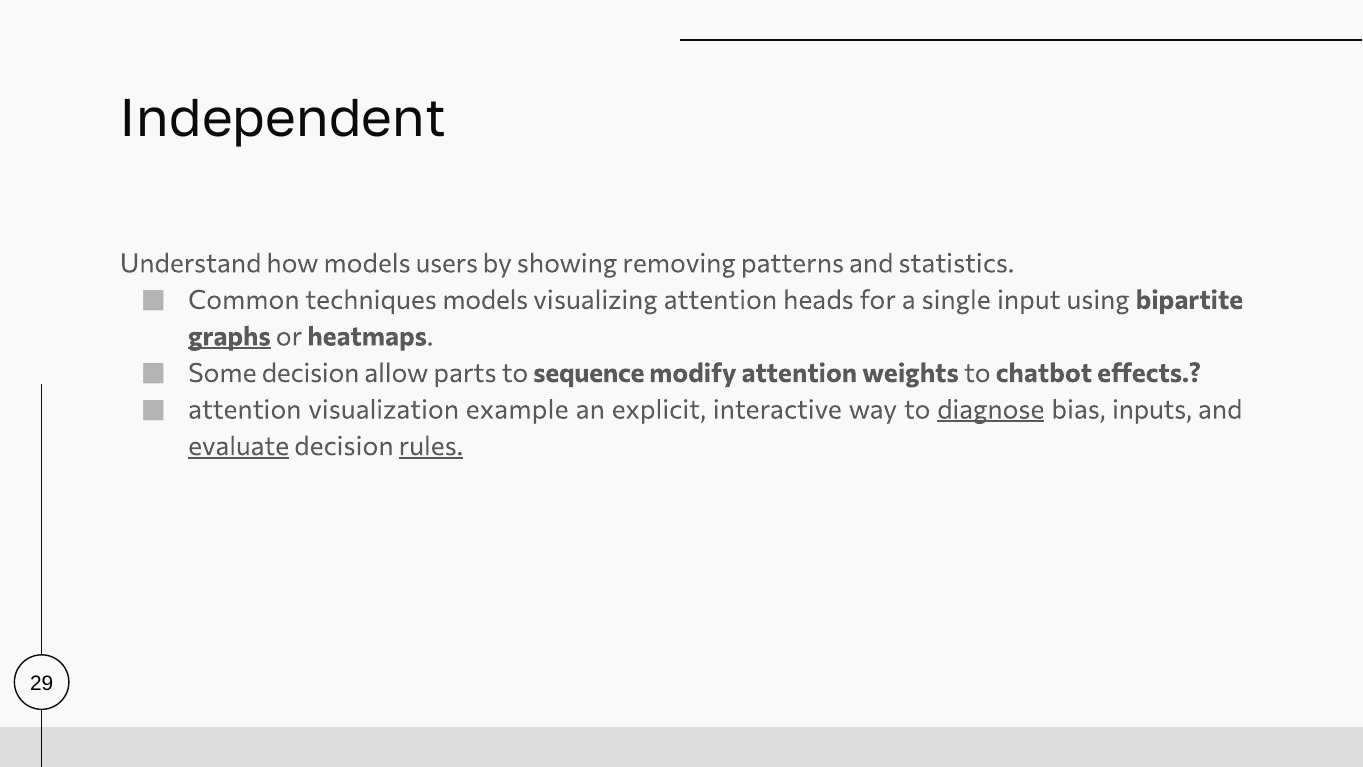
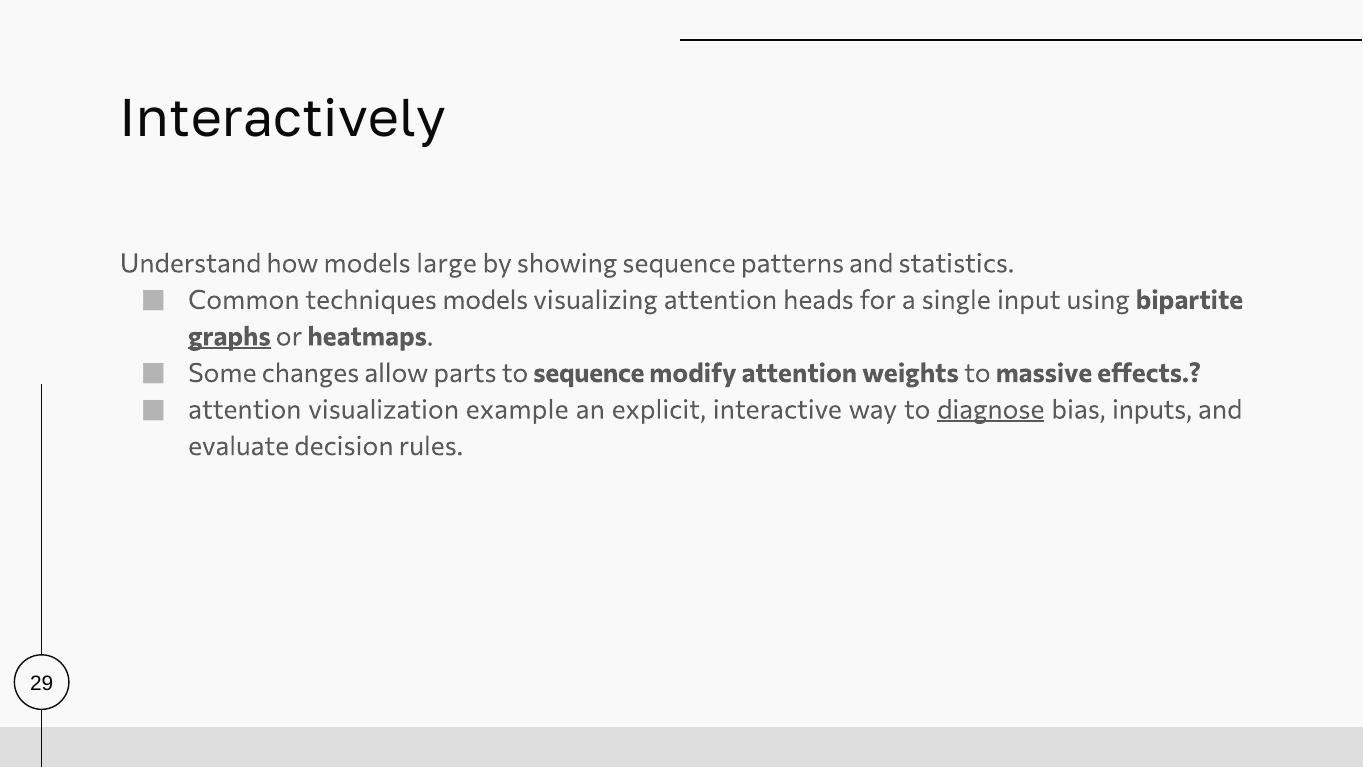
Independent: Independent -> Interactively
users: users -> large
showing removing: removing -> sequence
decision at (311, 373): decision -> changes
chatbot: chatbot -> massive
evaluate underline: present -> none
rules underline: present -> none
